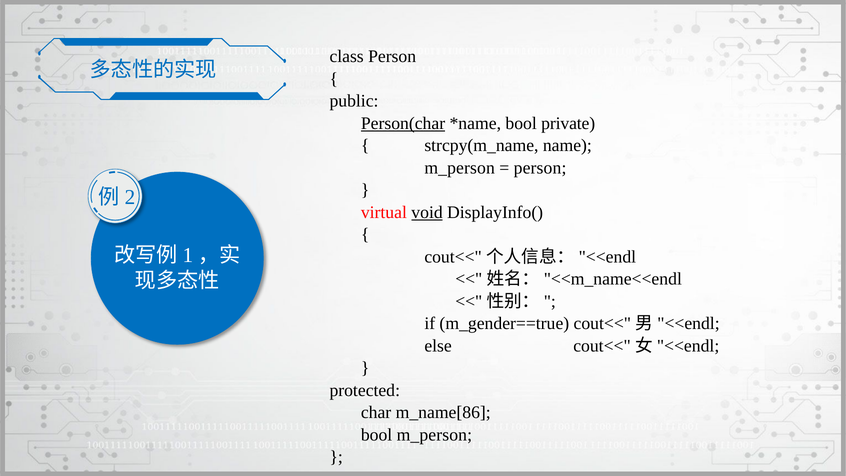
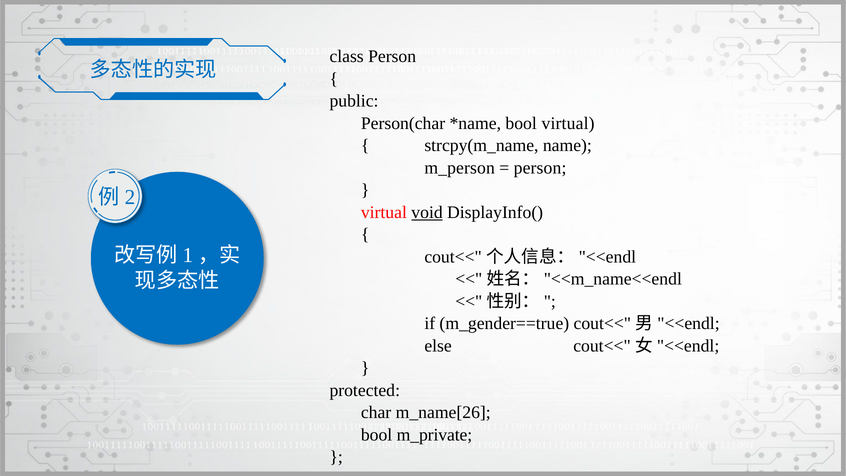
Person(char underline: present -> none
bool private: private -> virtual
m_name[86: m_name[86 -> m_name[26
bool m_person: m_person -> m_private
